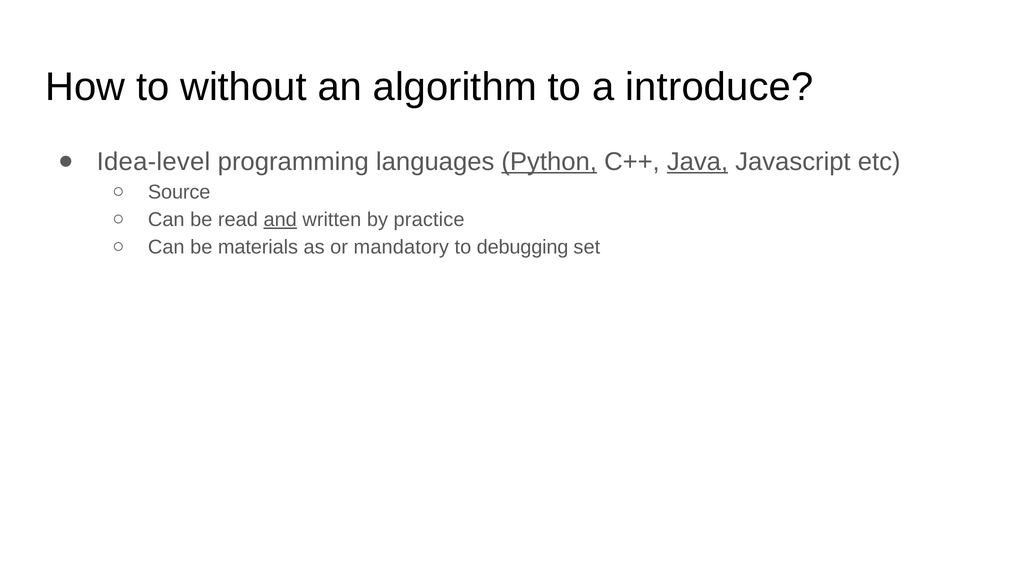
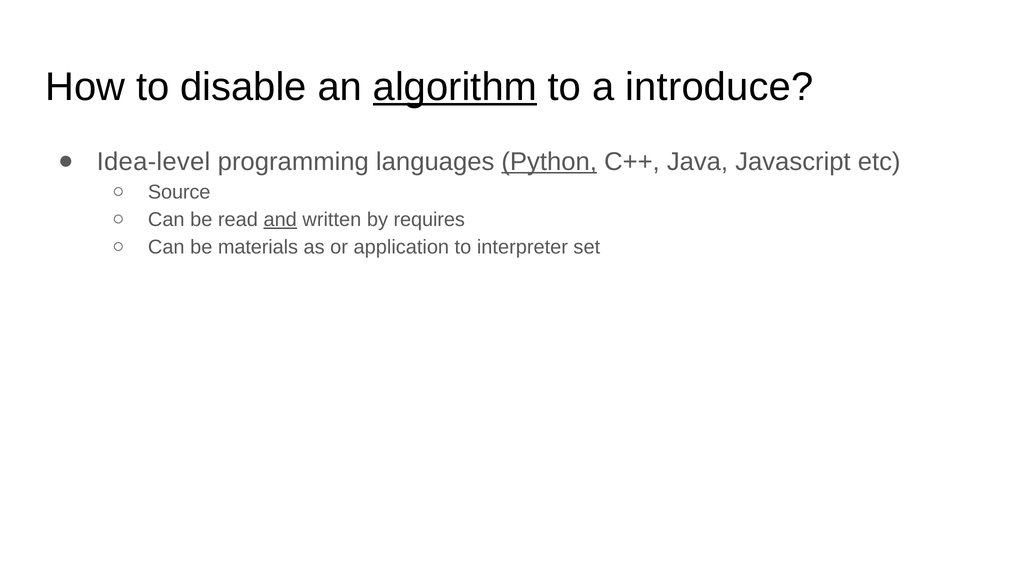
without: without -> disable
algorithm underline: none -> present
Java underline: present -> none
practice: practice -> requires
mandatory: mandatory -> application
debugging: debugging -> interpreter
